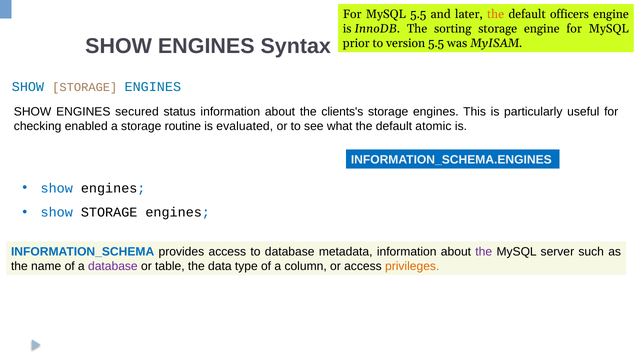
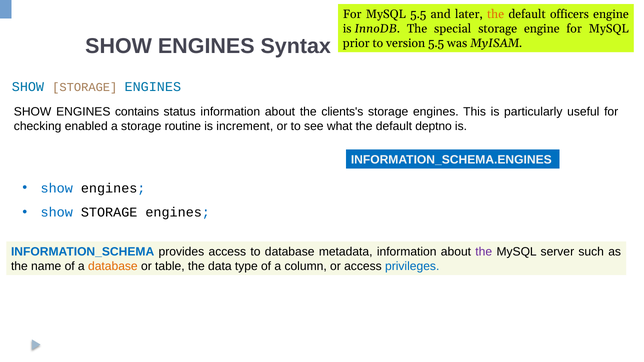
sorting: sorting -> special
secured: secured -> contains
evaluated: evaluated -> increment
atomic: atomic -> deptno
database at (113, 267) colour: purple -> orange
privileges colour: orange -> blue
